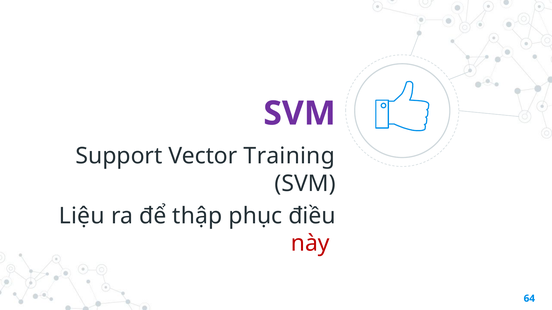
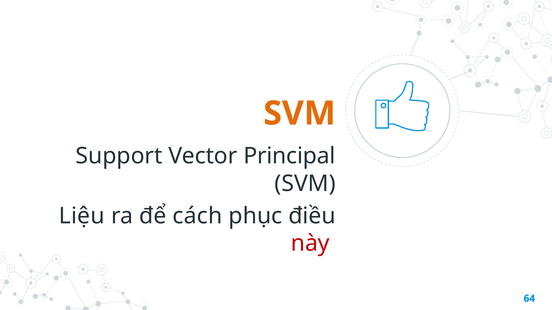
SVM at (299, 114) colour: purple -> orange
Training: Training -> Principal
thập: thập -> cách
